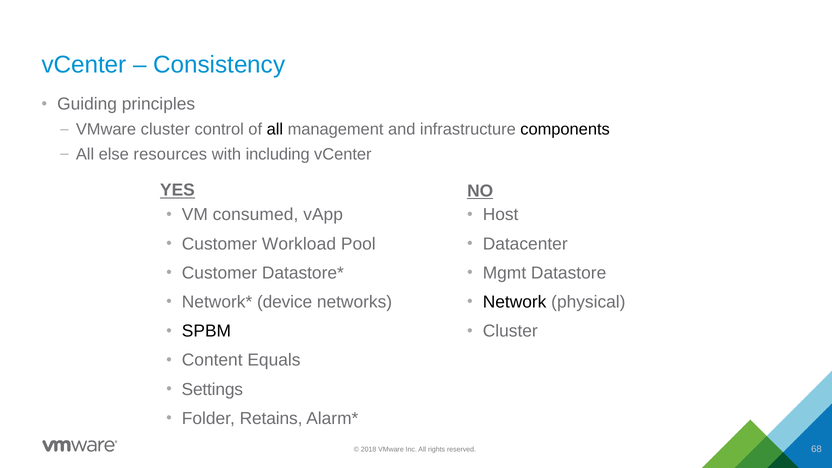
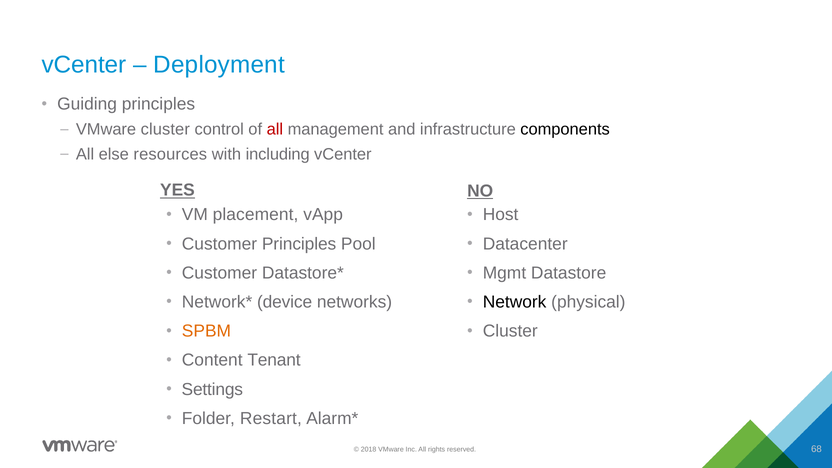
Consistency: Consistency -> Deployment
all at (275, 129) colour: black -> red
consumed: consumed -> placement
Customer Workload: Workload -> Principles
SPBM colour: black -> orange
Equals: Equals -> Tenant
Retains: Retains -> Restart
